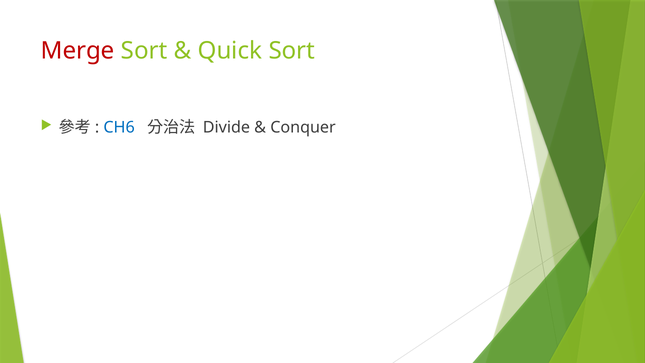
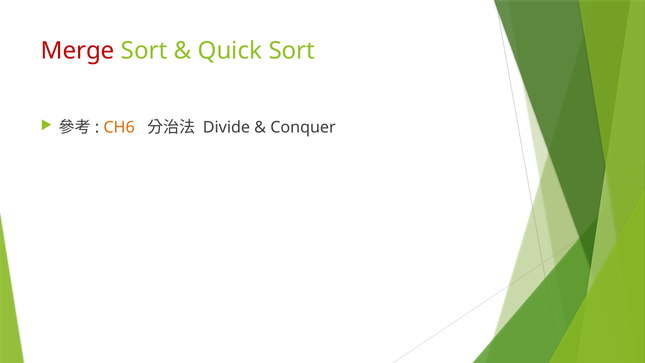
CH6 colour: blue -> orange
